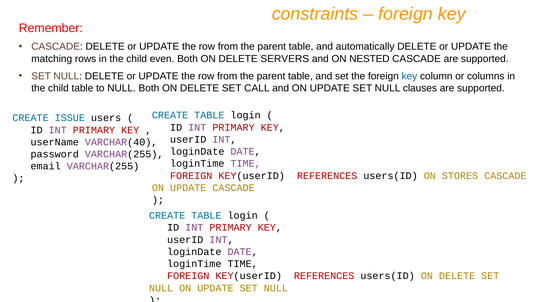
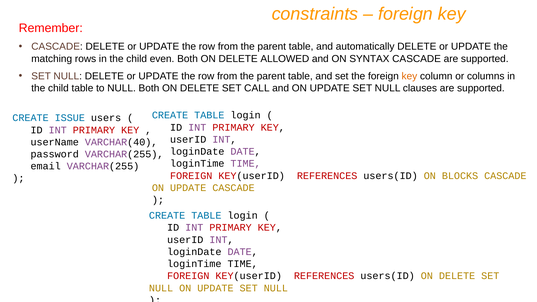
SERVERS: SERVERS -> ALLOWED
NESTED: NESTED -> SYNTAX
key at (409, 76) colour: blue -> orange
STORES: STORES -> BLOCKS
